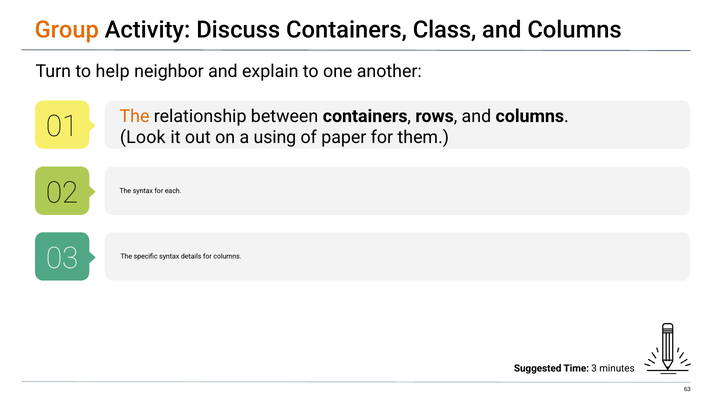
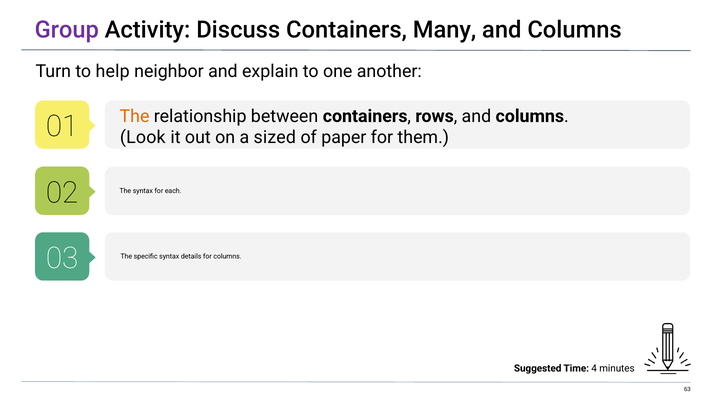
Group colour: orange -> purple
Class: Class -> Many
using: using -> sized
3: 3 -> 4
